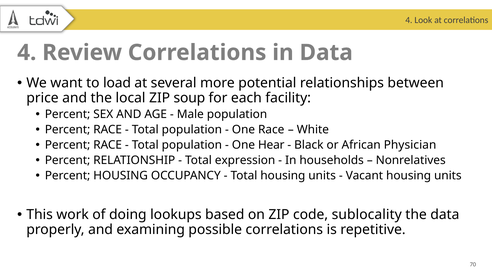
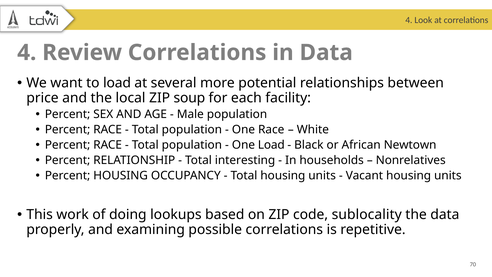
One Hear: Hear -> Load
Physician: Physician -> Newtown
expression: expression -> interesting
